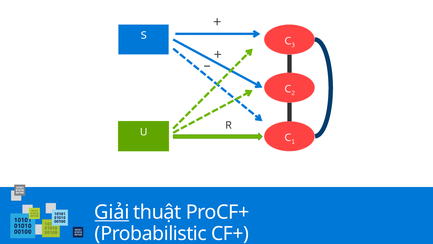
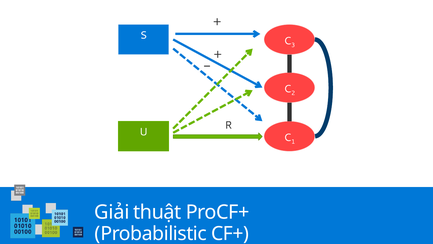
Giải underline: present -> none
